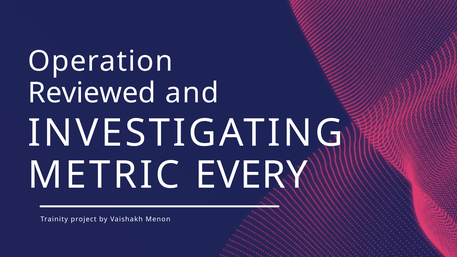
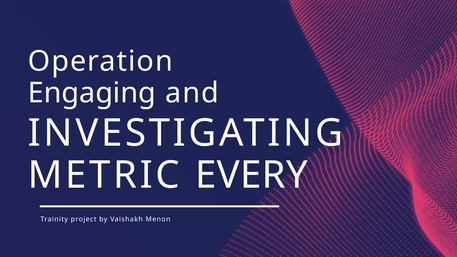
Reviewed: Reviewed -> Engaging
